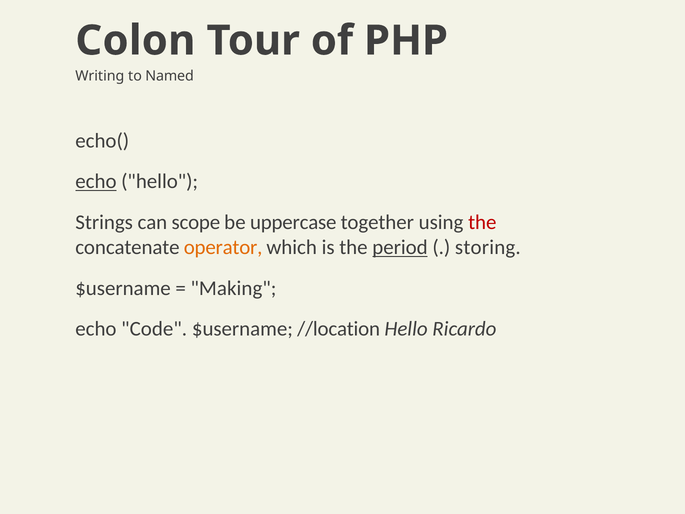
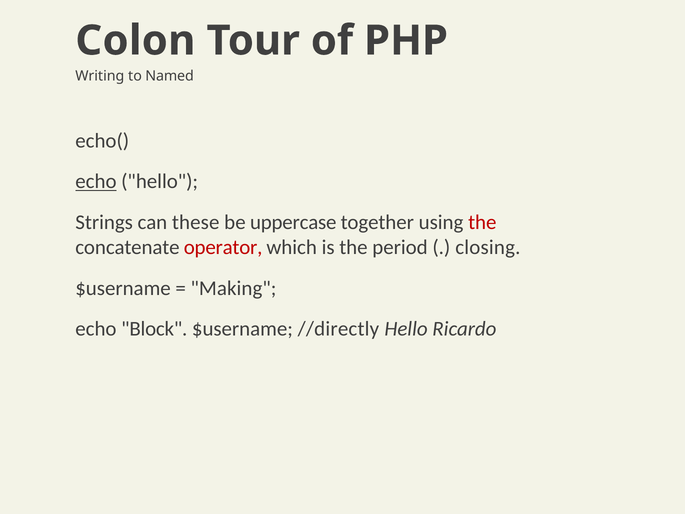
scope: scope -> these
operator colour: orange -> red
period underline: present -> none
storing: storing -> closing
Code: Code -> Block
//location: //location -> //directly
